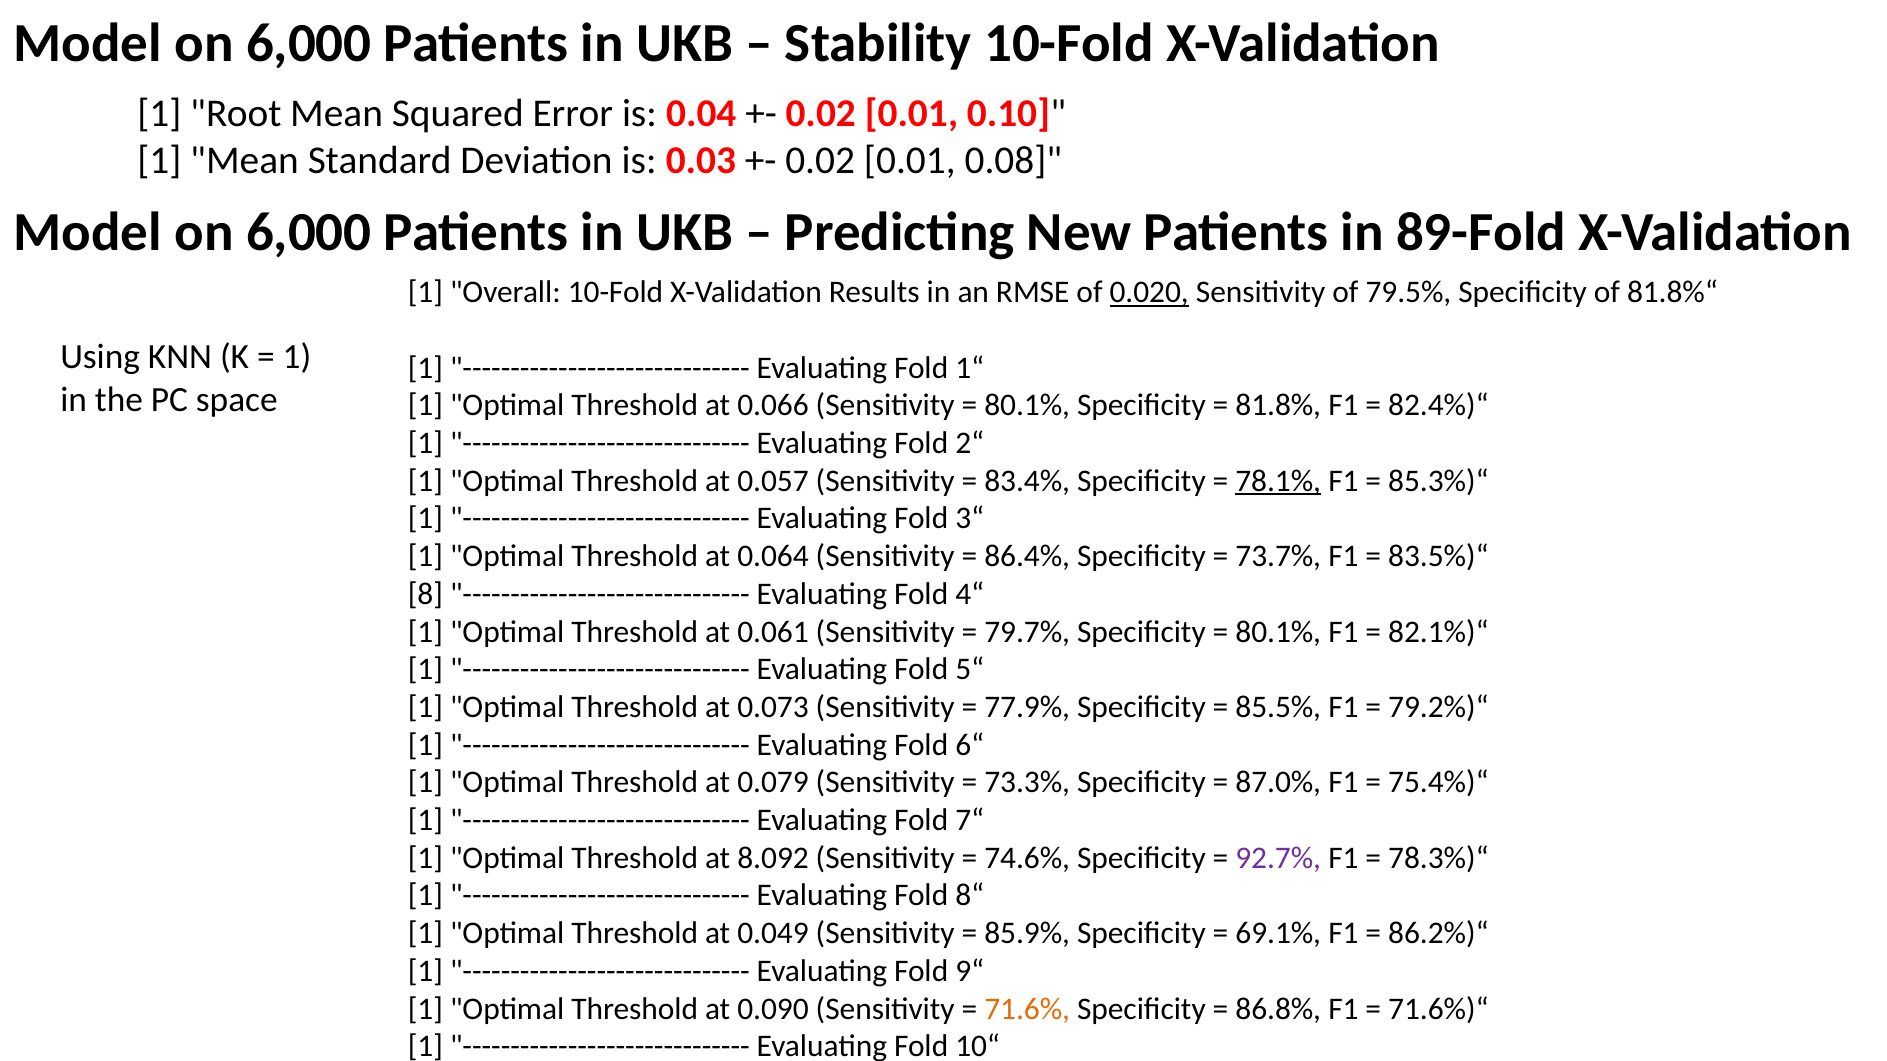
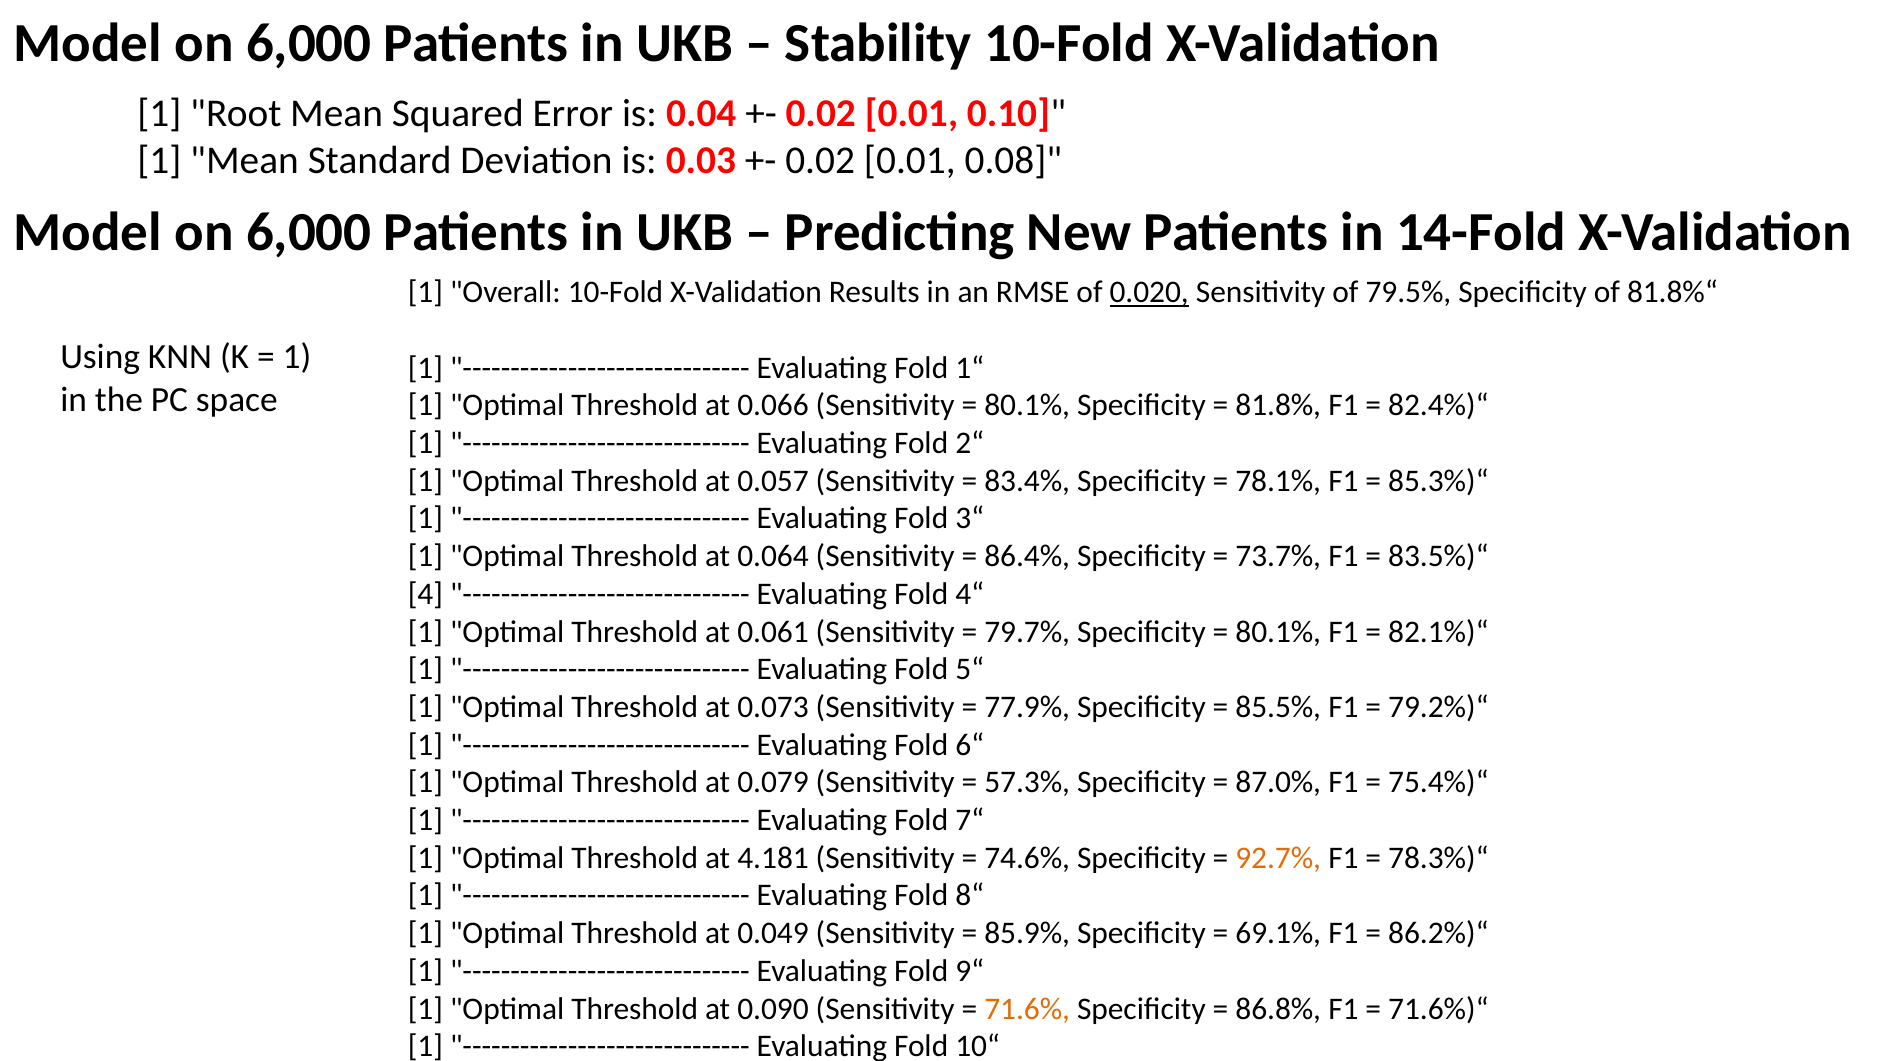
89-Fold: 89-Fold -> 14-Fold
78.1% underline: present -> none
8: 8 -> 4
73.3%: 73.3% -> 57.3%
8.092: 8.092 -> 4.181
92.7% colour: purple -> orange
